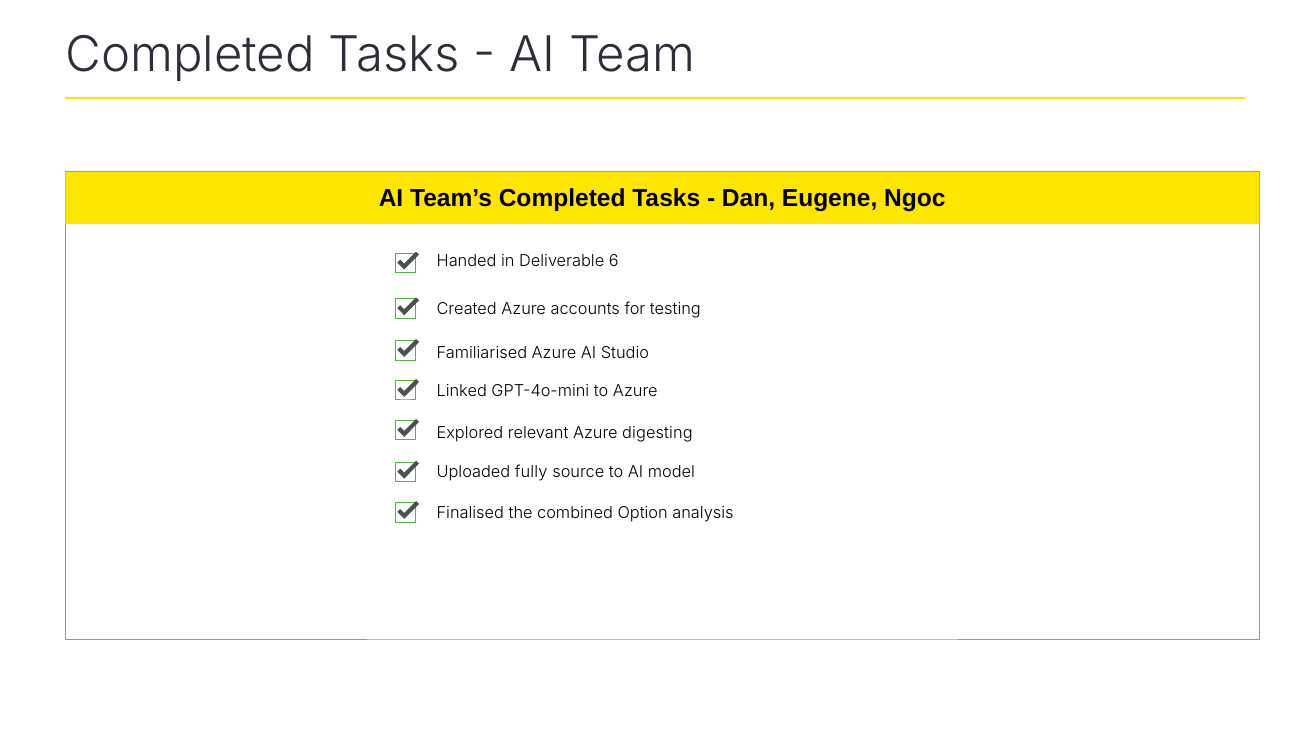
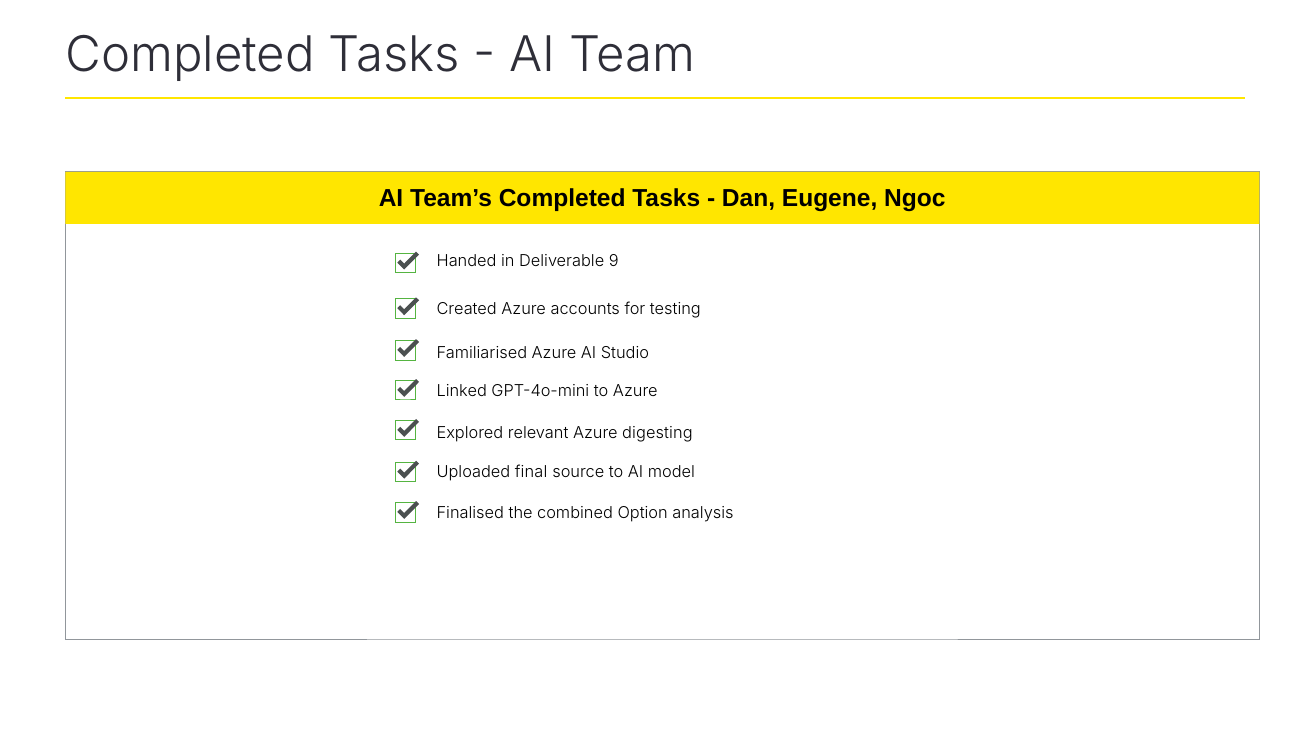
6: 6 -> 9
fully: fully -> final
